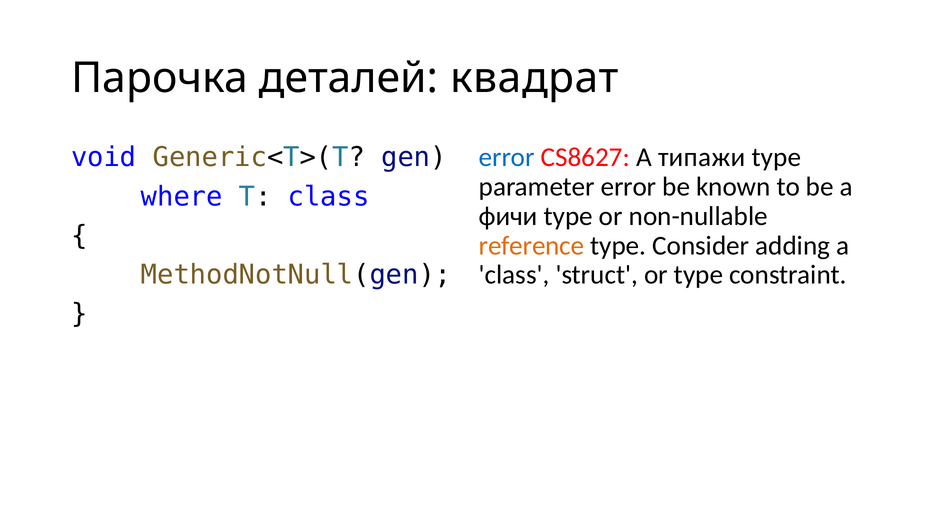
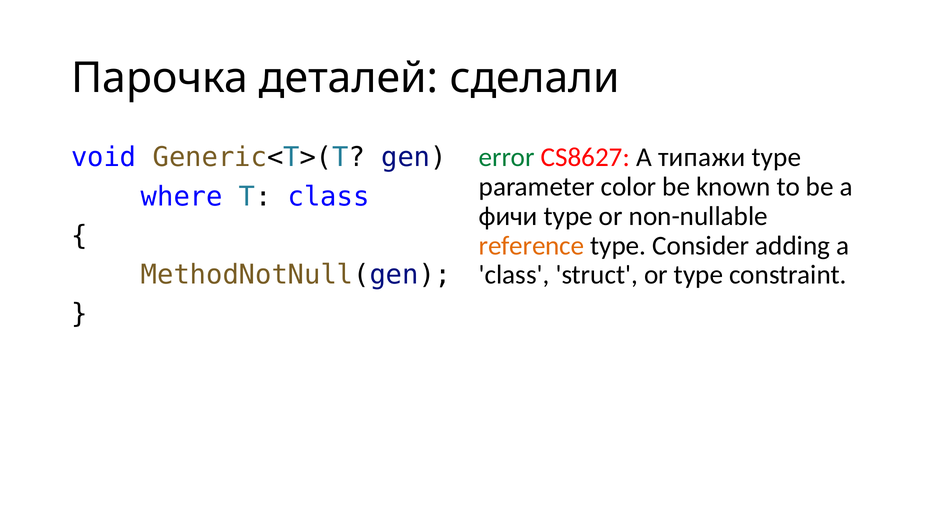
квадрат: квадрат -> сделали
error at (507, 158) colour: blue -> green
parameter error: error -> color
